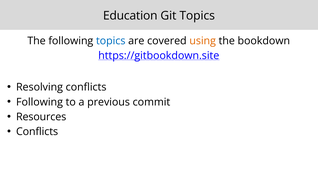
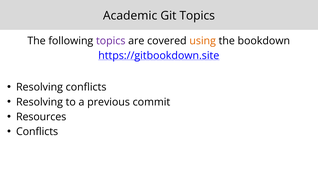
Education: Education -> Academic
topics at (111, 41) colour: blue -> purple
Following at (39, 102): Following -> Resolving
